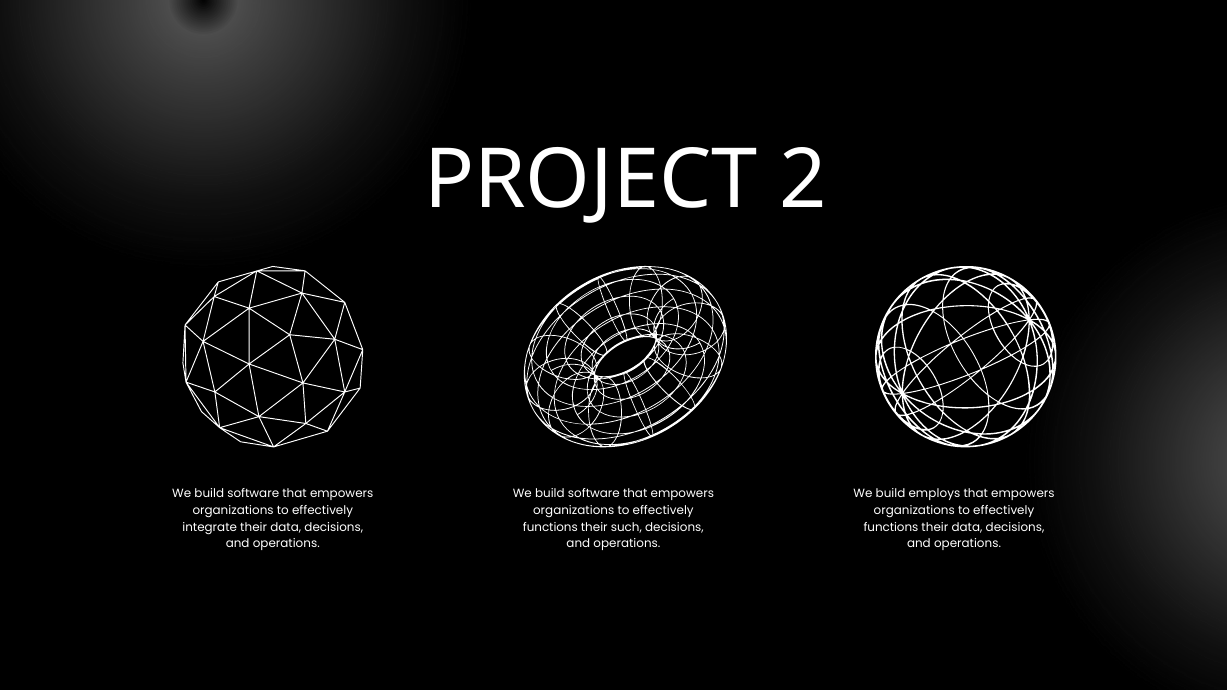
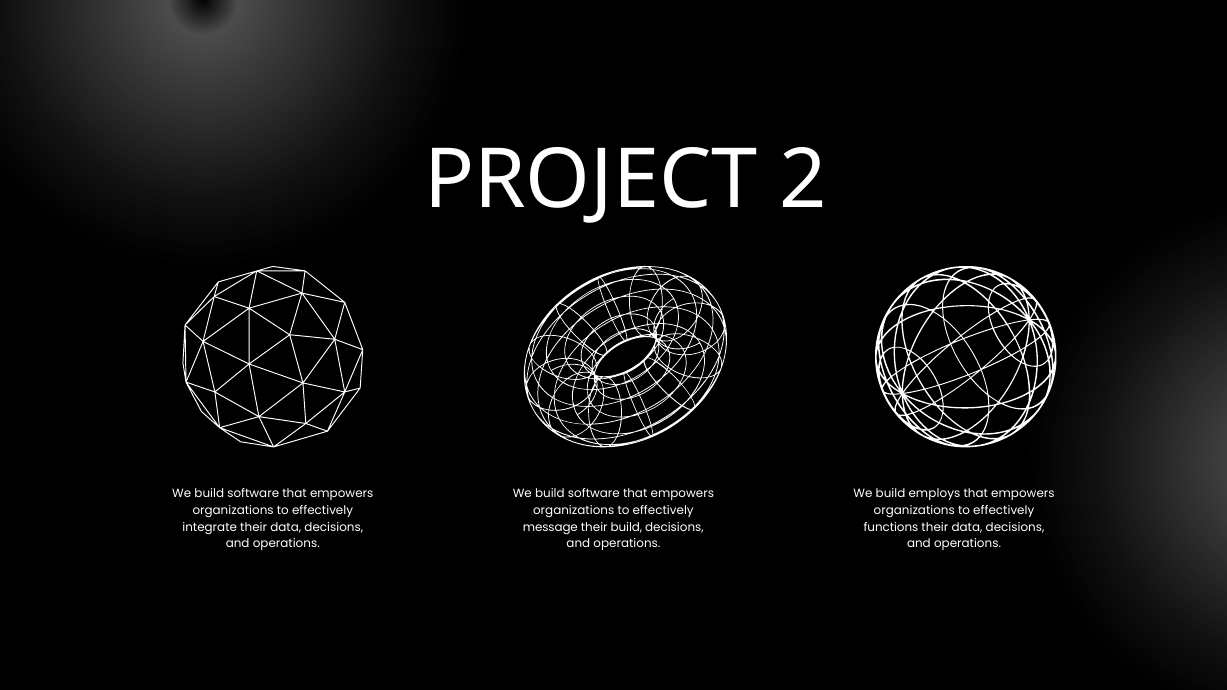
functions at (550, 527): functions -> message
their such: such -> build
